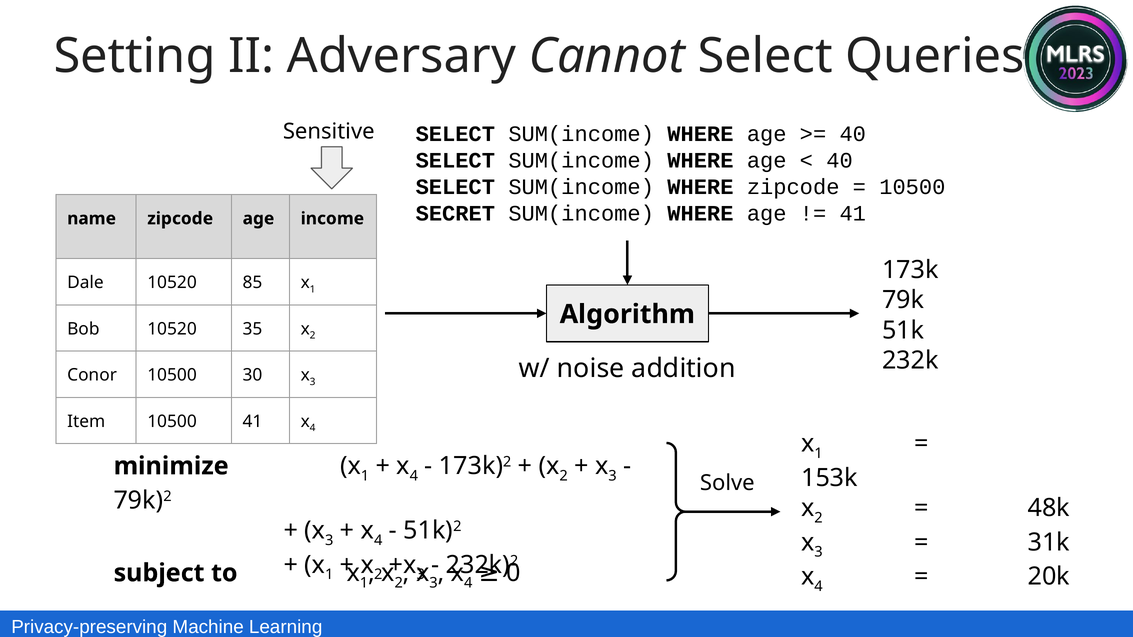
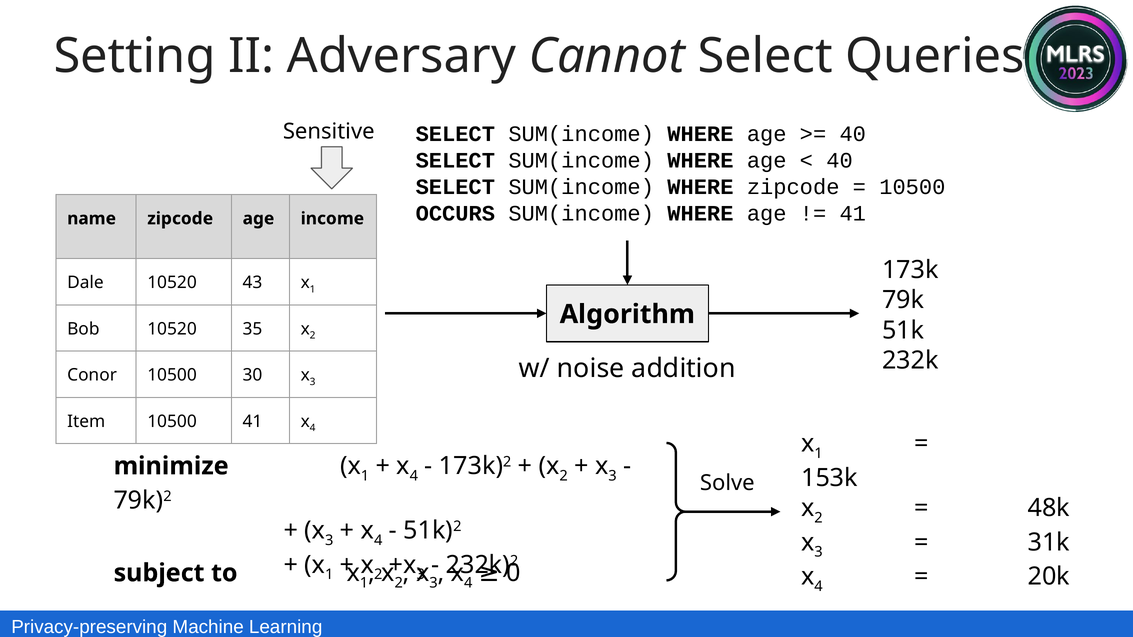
SECRET: SECRET -> OCCURS
85: 85 -> 43
